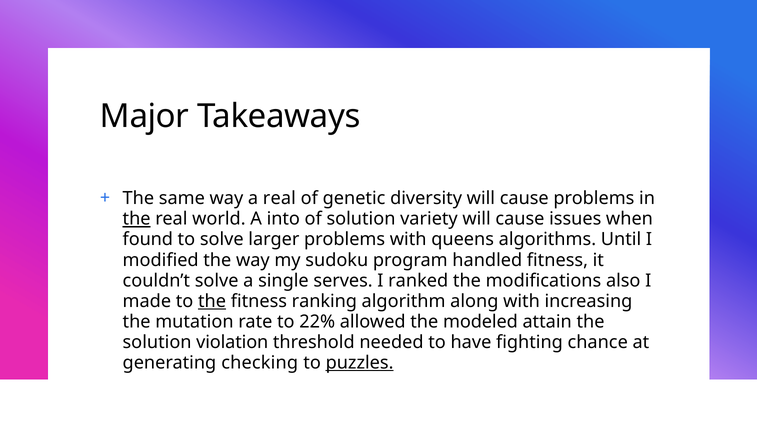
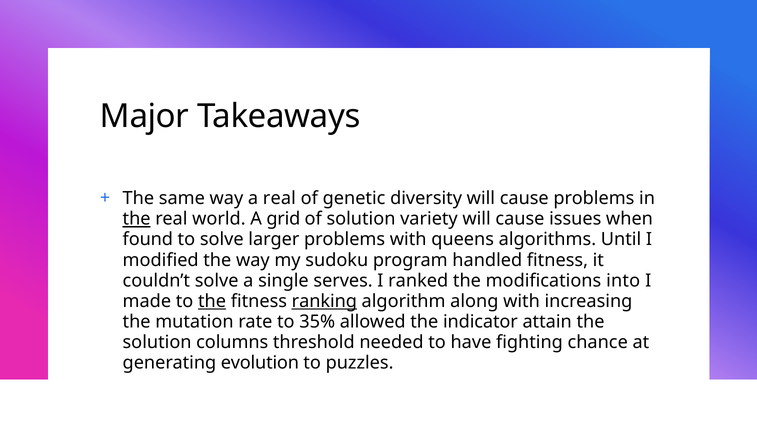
into: into -> grid
also: also -> into
ranking underline: none -> present
22%: 22% -> 35%
modeled: modeled -> indicator
violation: violation -> columns
checking: checking -> evolution
puzzles underline: present -> none
